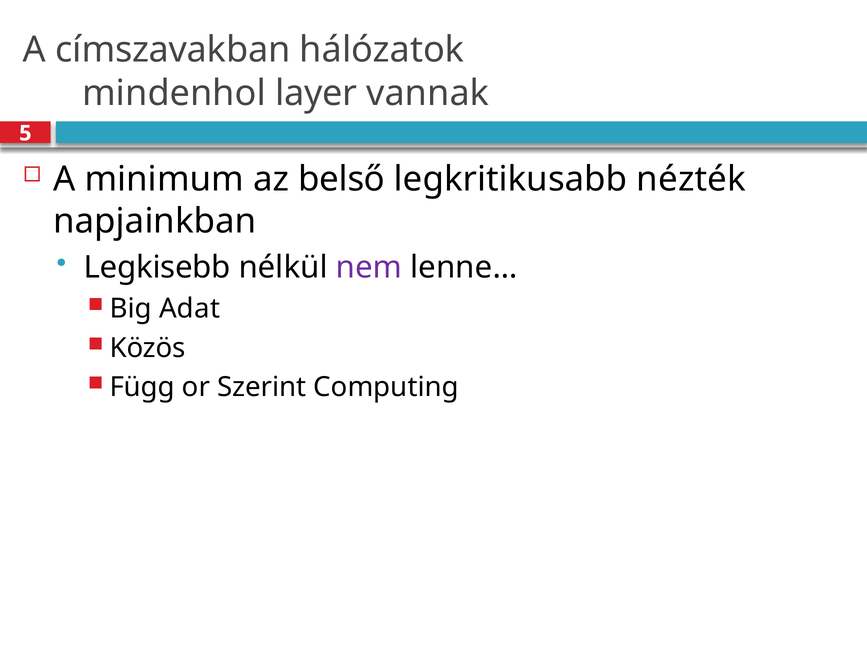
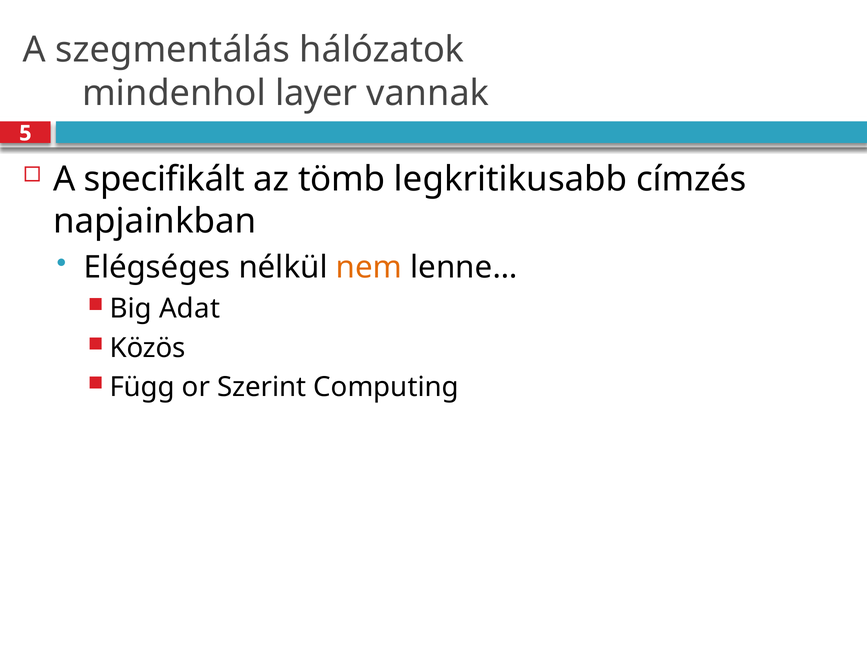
címszavakban: címszavakban -> szegmentálás
minimum: minimum -> specifikált
belső: belső -> tömb
nézték: nézték -> címzés
Legkisebb: Legkisebb -> Elégséges
nem colour: purple -> orange
